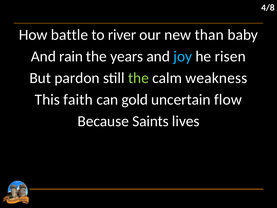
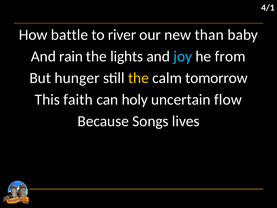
4/8: 4/8 -> 4/1
years: years -> lights
risen: risen -> from
pardon: pardon -> hunger
the at (138, 78) colour: light green -> yellow
weakness: weakness -> tomorrow
gold: gold -> holy
Saints: Saints -> Songs
